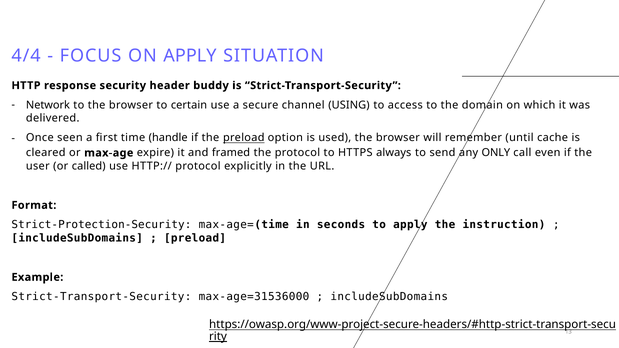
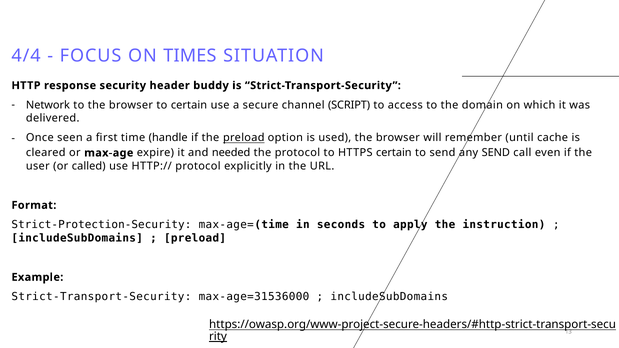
ON APPLY: APPLY -> TIMES
USING: USING -> SCRIPT
framed: framed -> needed
HTTPS always: always -> certain
any ONLY: ONLY -> SEND
